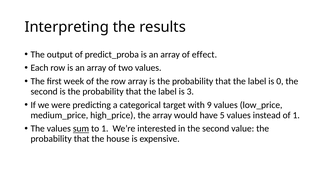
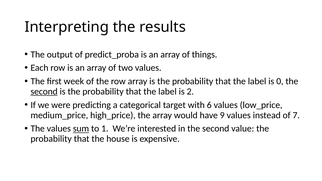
effect: effect -> things
second at (44, 92) underline: none -> present
3: 3 -> 2
9: 9 -> 6
5: 5 -> 9
of 1: 1 -> 7
